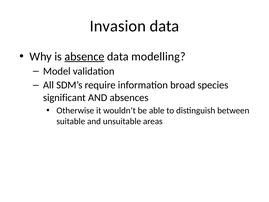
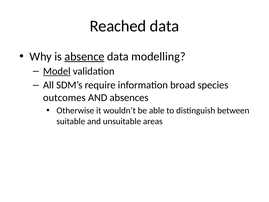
Invasion: Invasion -> Reached
Model underline: none -> present
significant: significant -> outcomes
